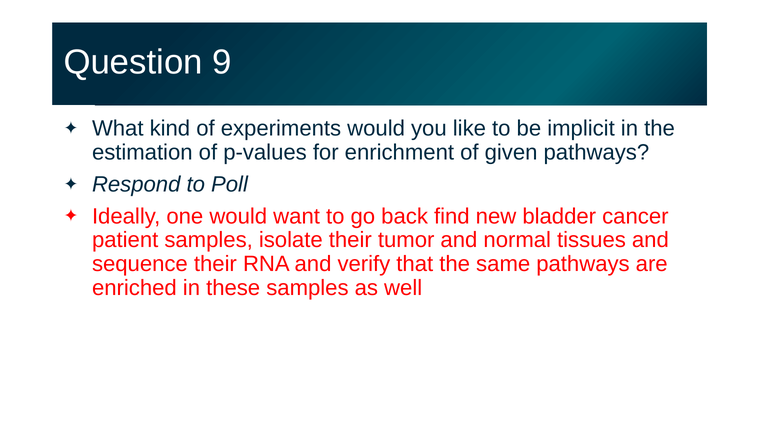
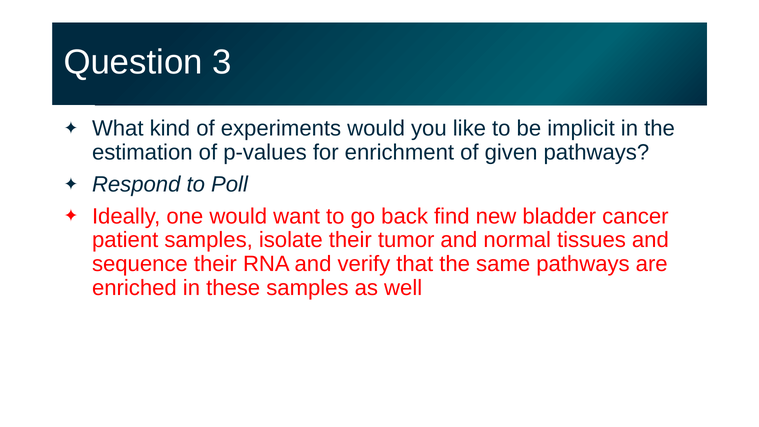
9: 9 -> 3
